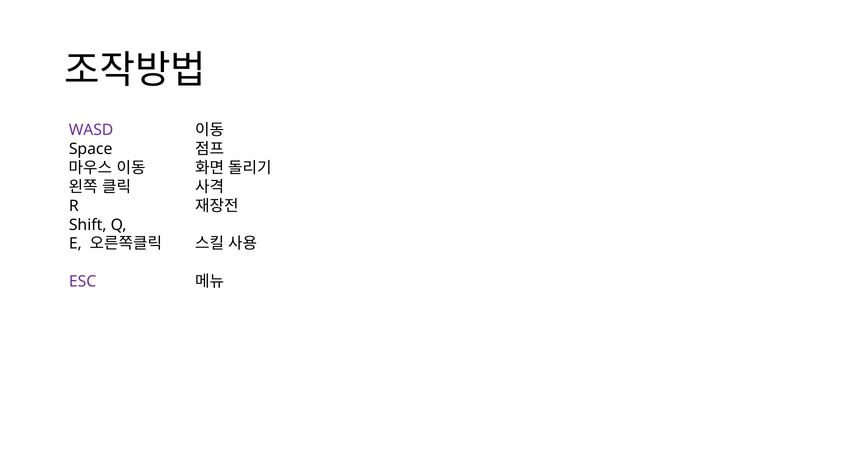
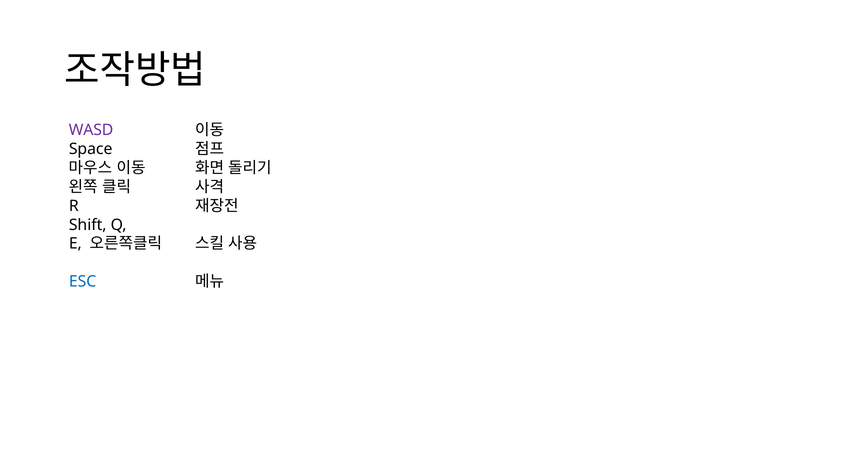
ESC colour: purple -> blue
